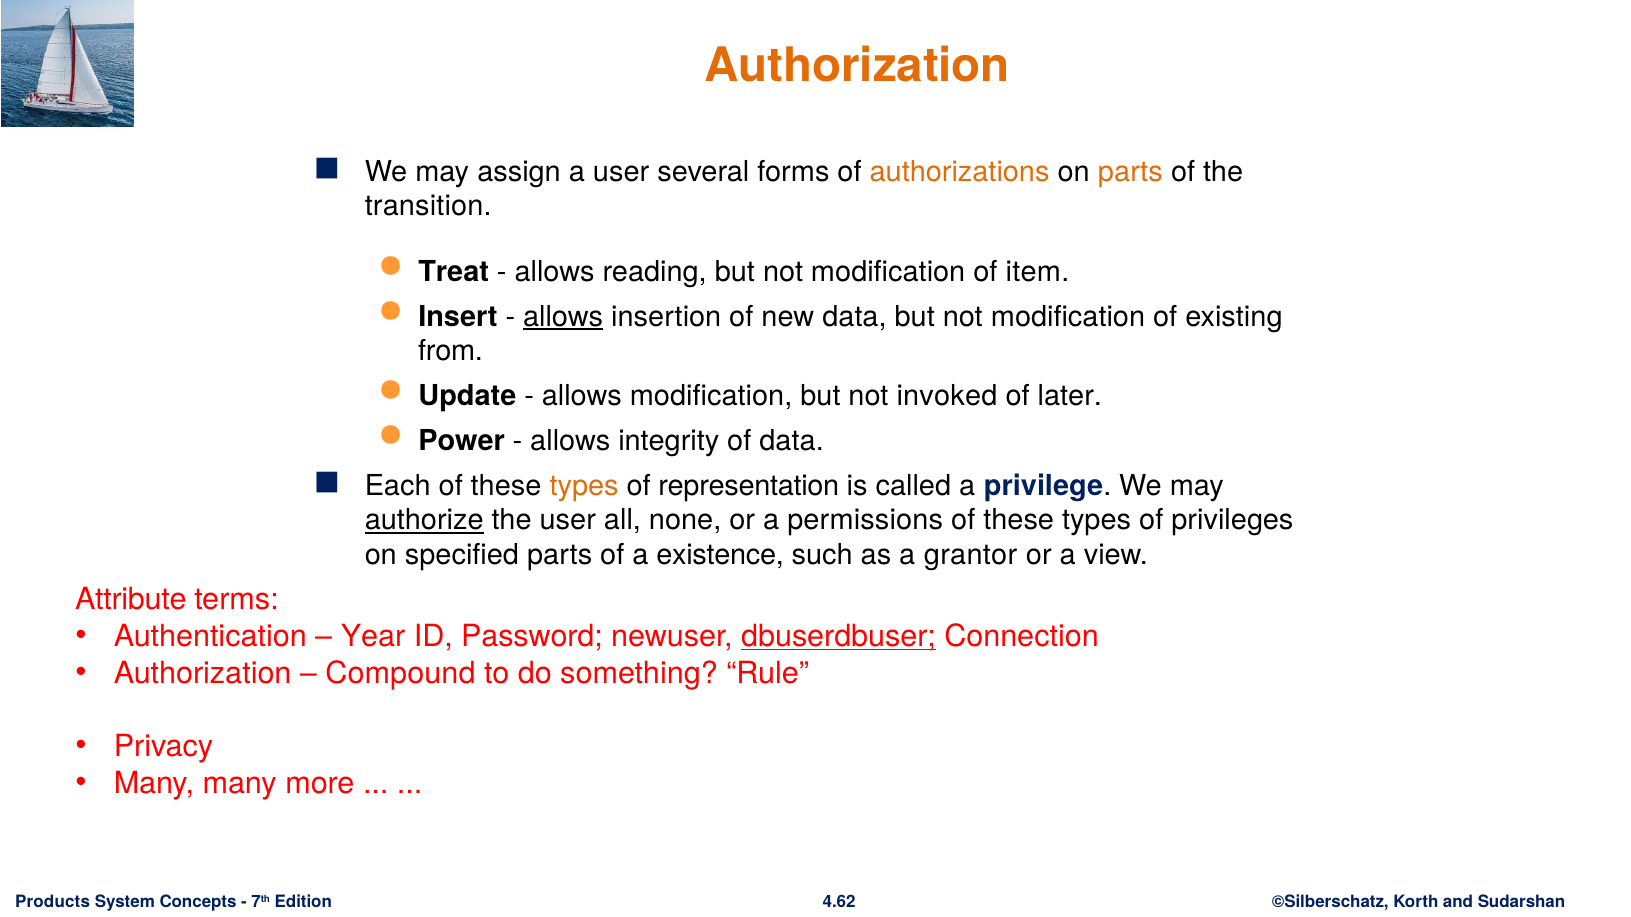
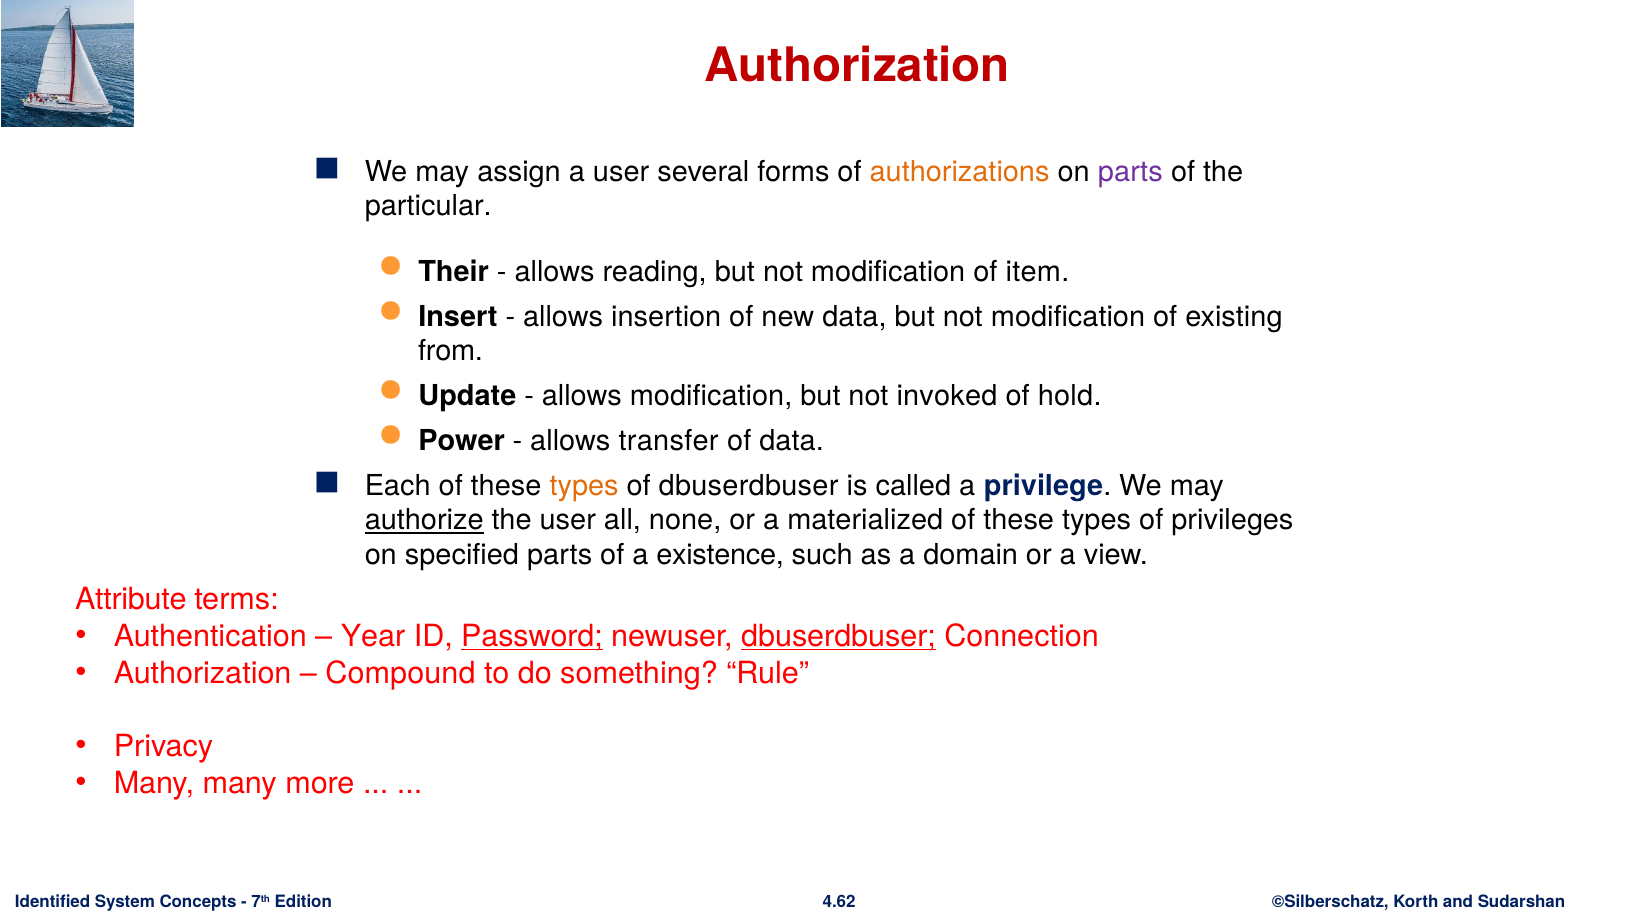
Authorization at (857, 66) colour: orange -> red
parts at (1130, 172) colour: orange -> purple
transition: transition -> particular
Treat: Treat -> Their
allows at (563, 317) underline: present -> none
later: later -> hold
integrity: integrity -> transfer
of representation: representation -> dbuserdbuser
permissions: permissions -> materialized
grantor: grantor -> domain
Password underline: none -> present
Products: Products -> Identified
